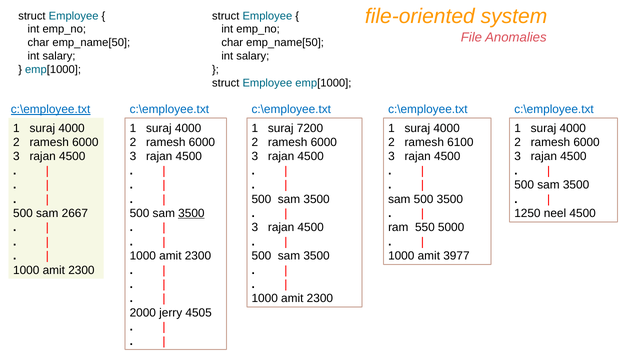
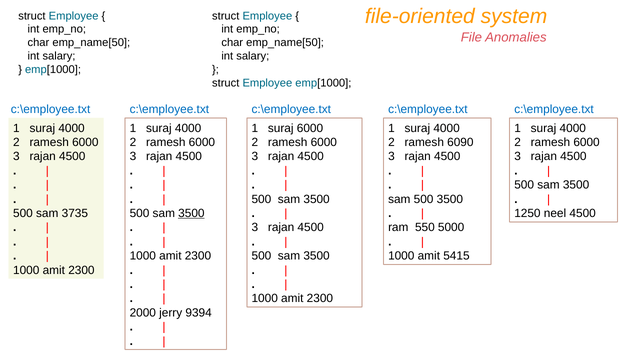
c:\employee.txt at (51, 109) underline: present -> none
suraj 7200: 7200 -> 6000
6100: 6100 -> 6090
2667: 2667 -> 3735
3977: 3977 -> 5415
4505: 4505 -> 9394
